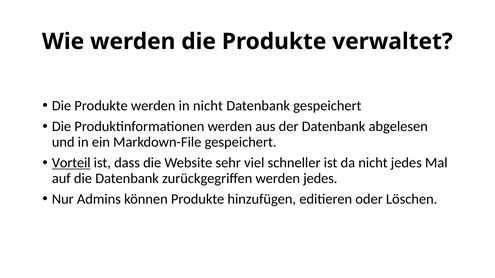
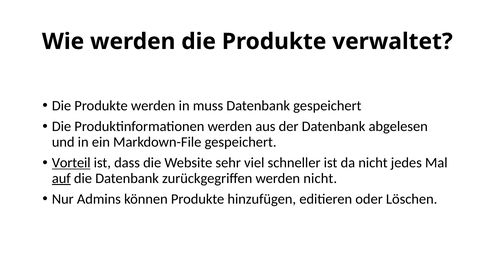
in nicht: nicht -> muss
auf underline: none -> present
werden jedes: jedes -> nicht
